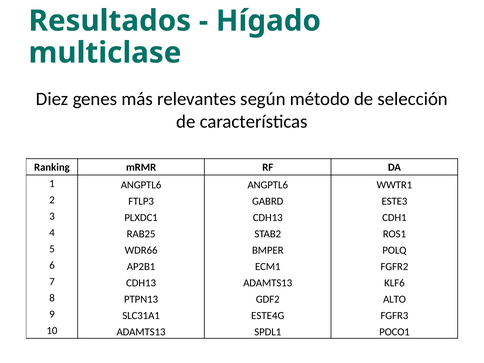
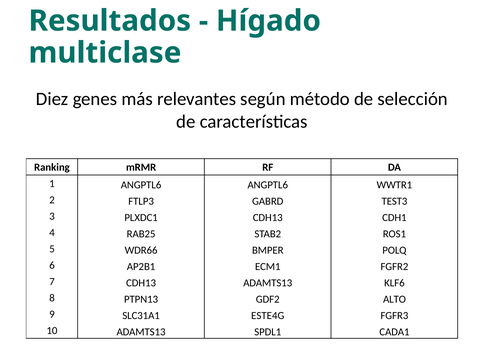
ESTE3: ESTE3 -> TEST3
POCO1: POCO1 -> CADA1
